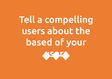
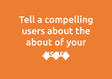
based at (39, 42): based -> about
